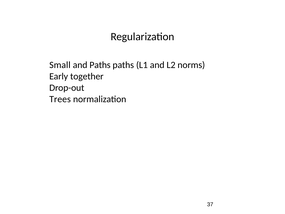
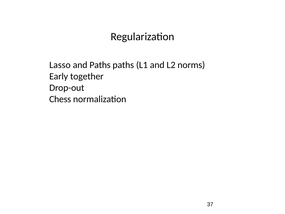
Small: Small -> Lasso
Trees: Trees -> Chess
